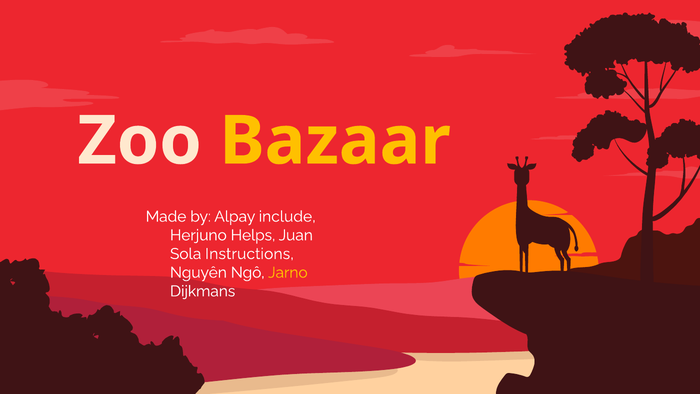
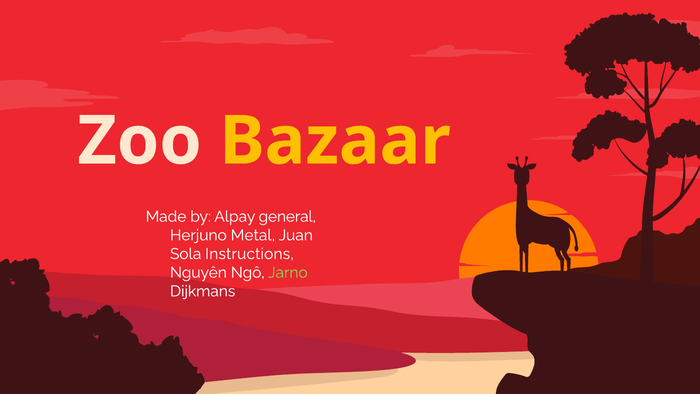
include: include -> general
Helps: Helps -> Metal
Jarno colour: yellow -> light green
